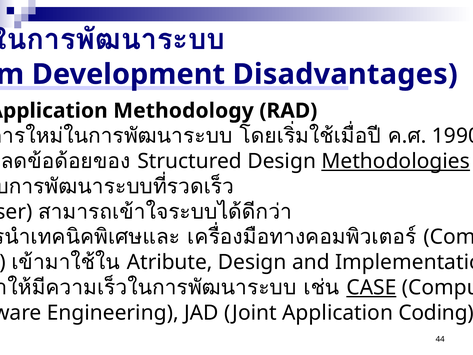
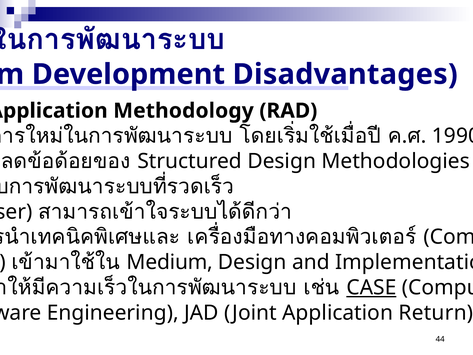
Methodologies underline: present -> none
Atribute: Atribute -> Medium
Coding: Coding -> Return
